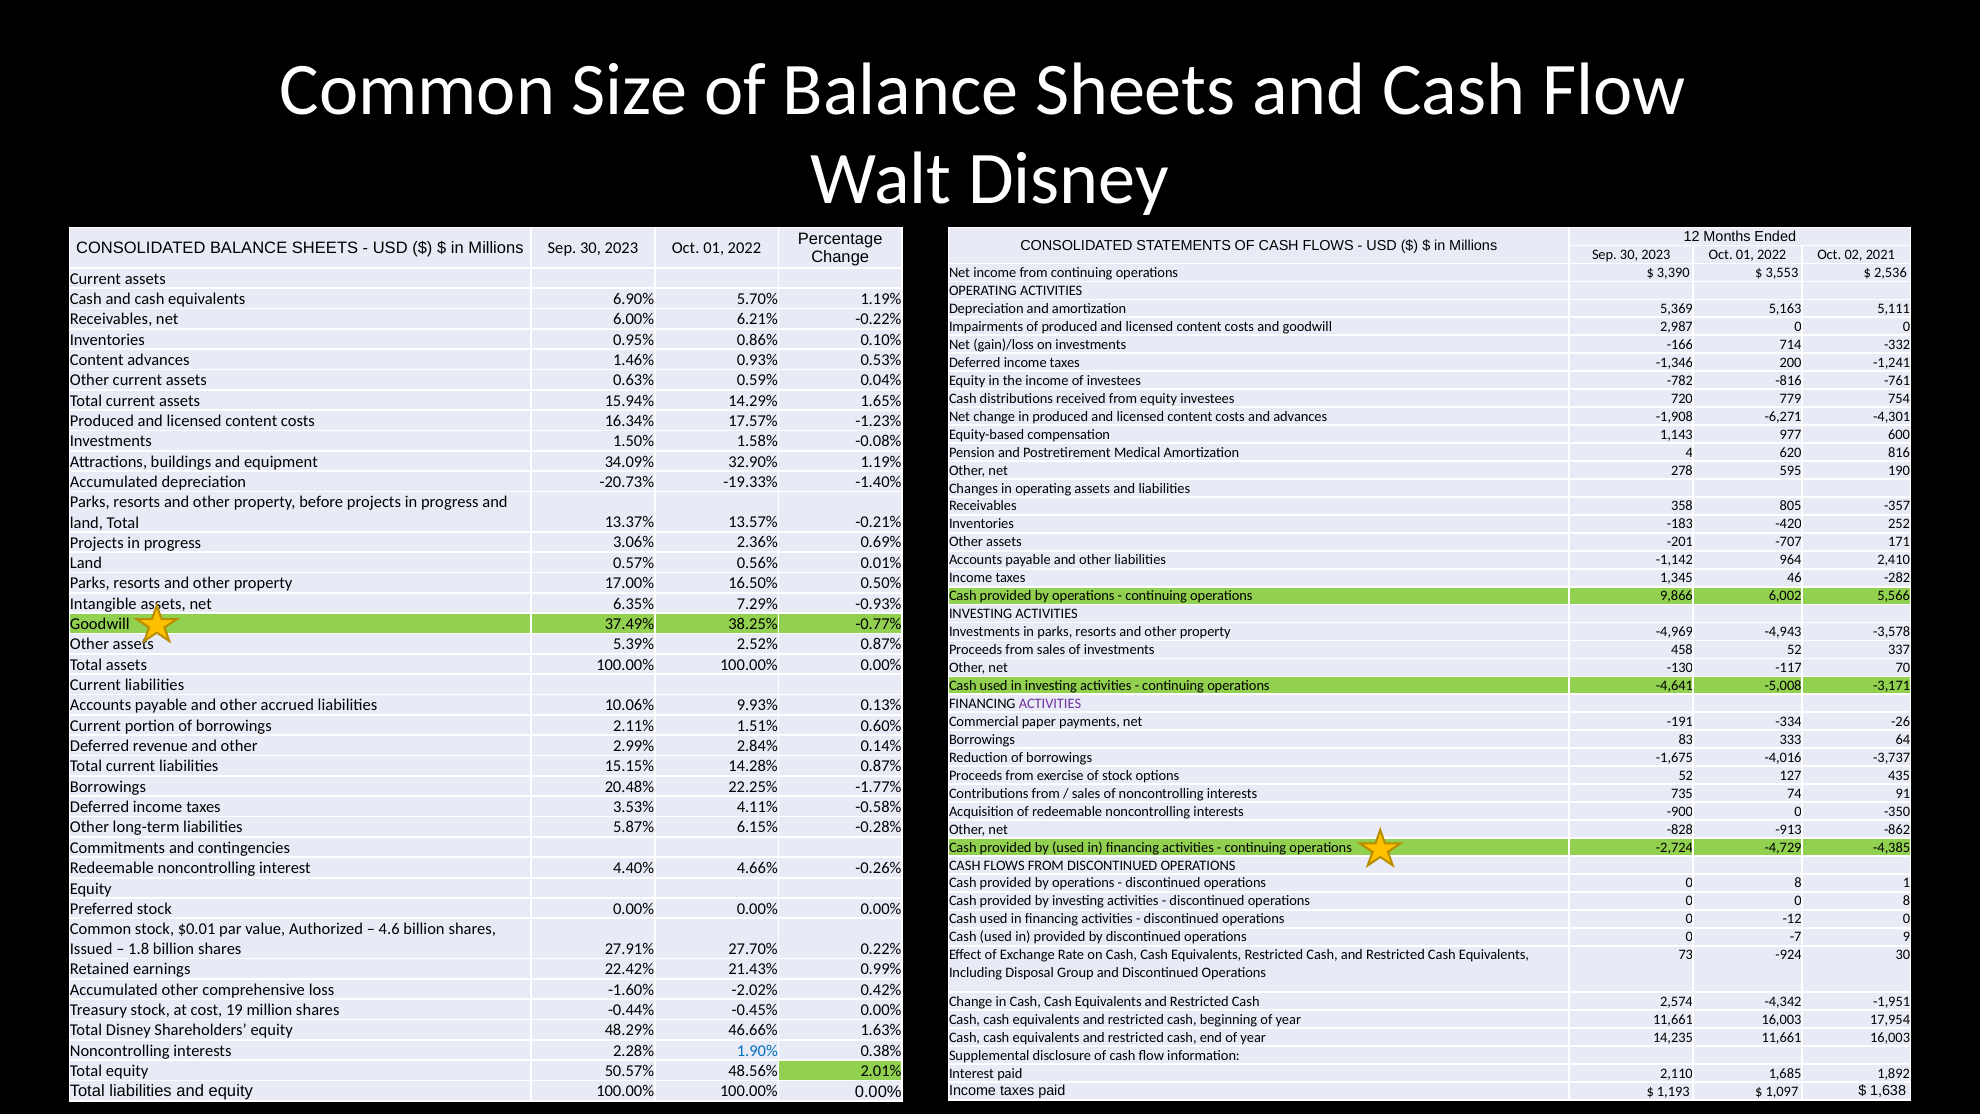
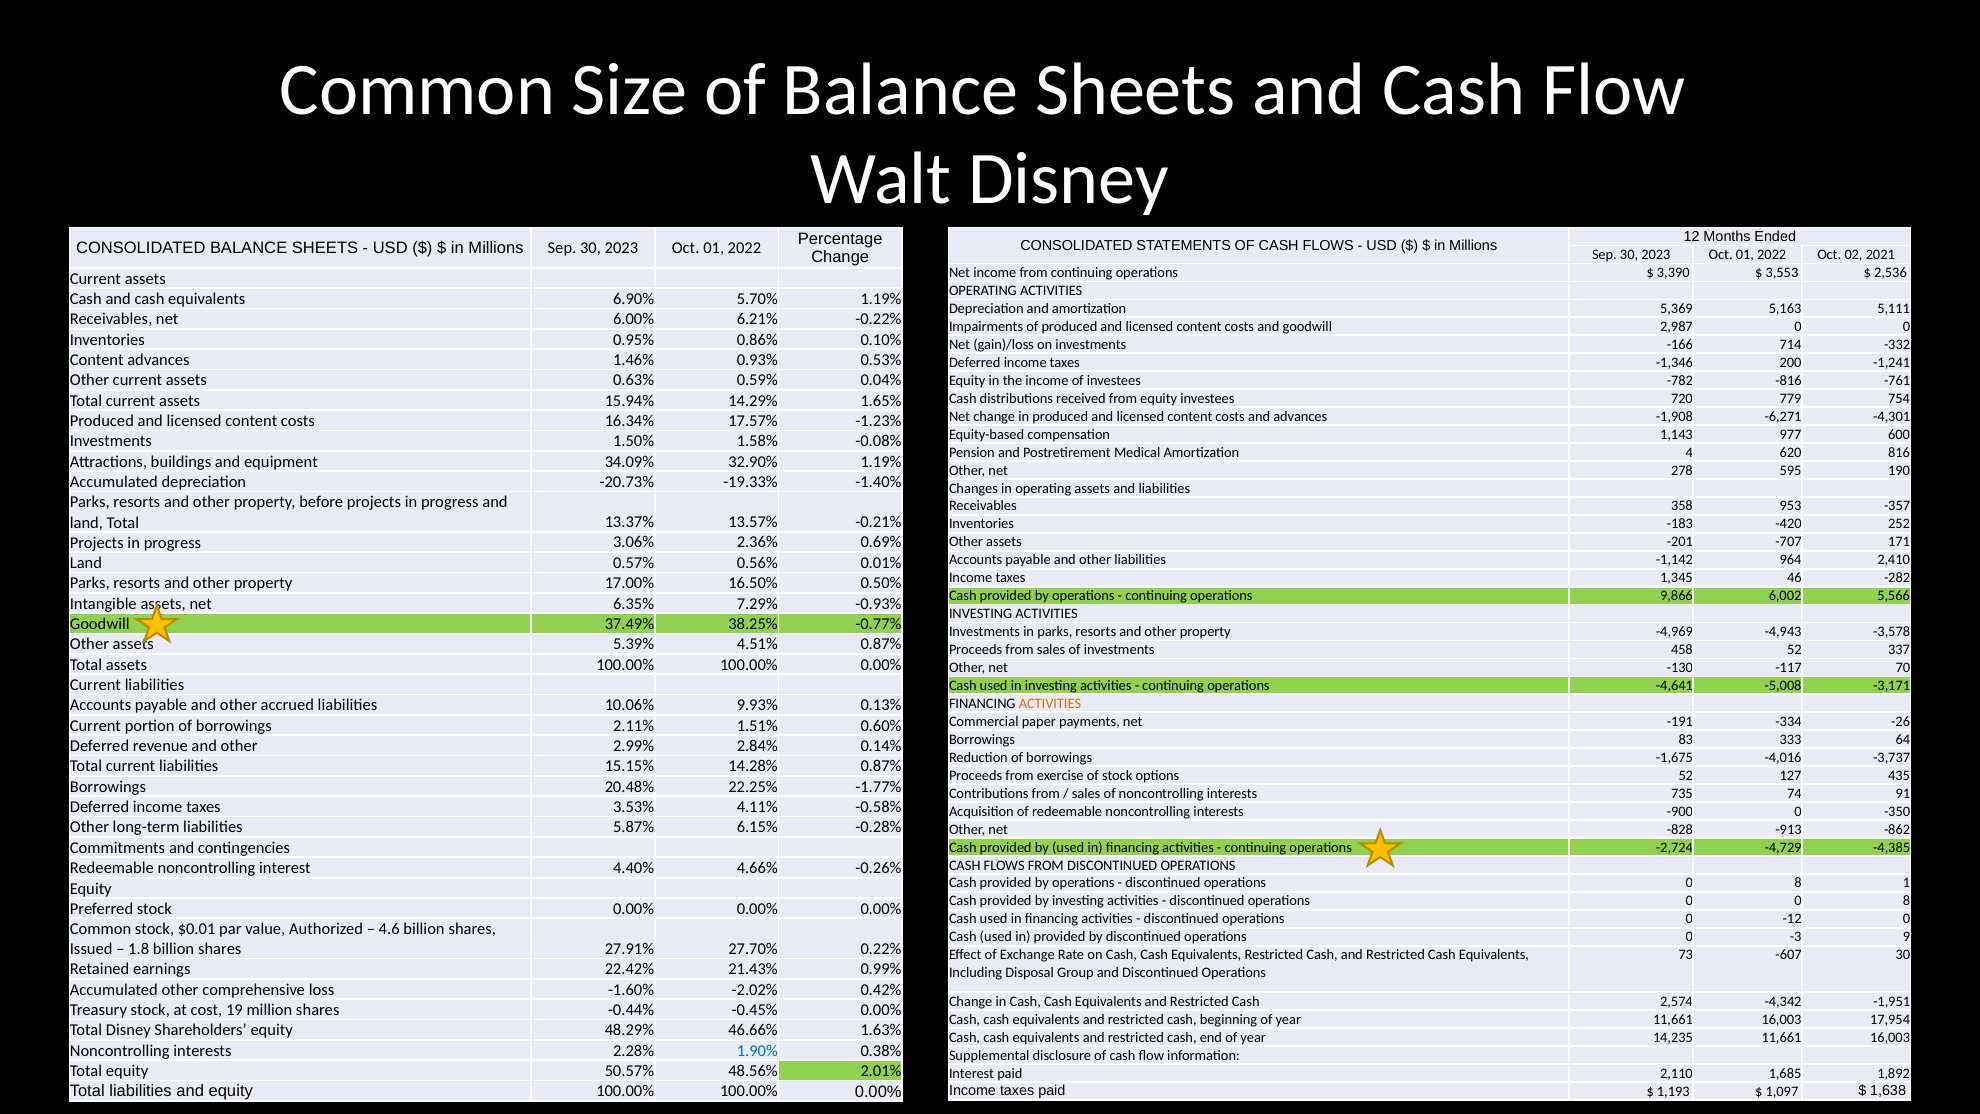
805: 805 -> 953
2.52%: 2.52% -> 4.51%
ACTIVITIES at (1050, 704) colour: purple -> orange
-7: -7 -> -3
-924: -924 -> -607
